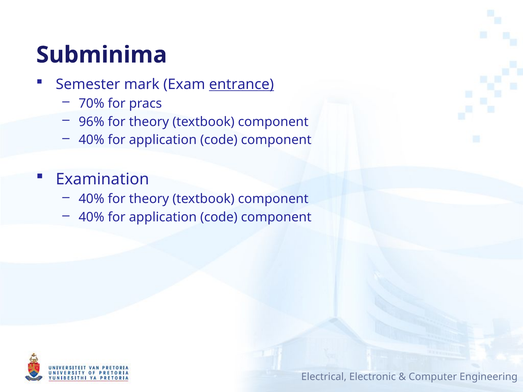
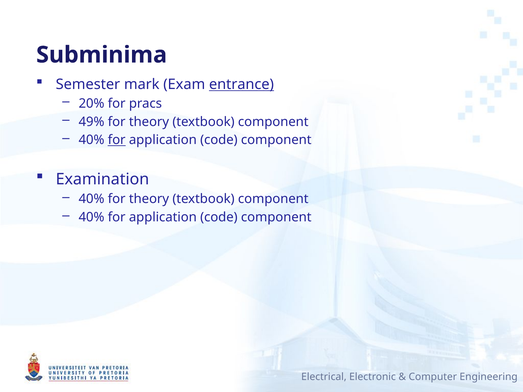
70%: 70% -> 20%
96%: 96% -> 49%
for at (117, 140) underline: none -> present
